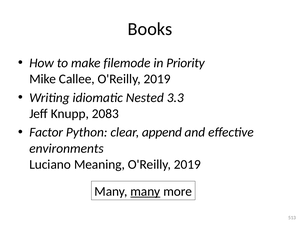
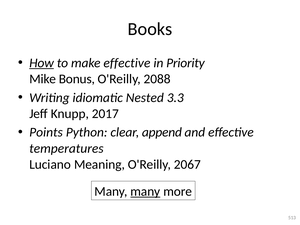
How underline: none -> present
make filemode: filemode -> effective
Callee: Callee -> Bonus
2019 at (157, 79): 2019 -> 2088
2083: 2083 -> 2017
Factor: Factor -> Points
environments: environments -> temperatures
2019 at (187, 164): 2019 -> 2067
